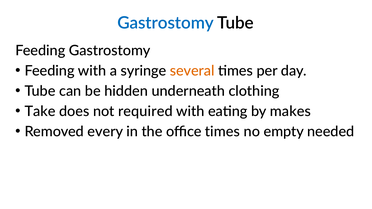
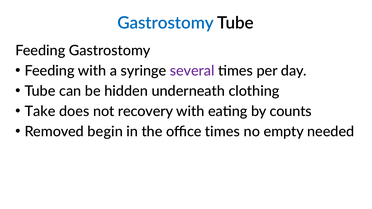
several colour: orange -> purple
required: required -> recovery
makes: makes -> counts
every: every -> begin
